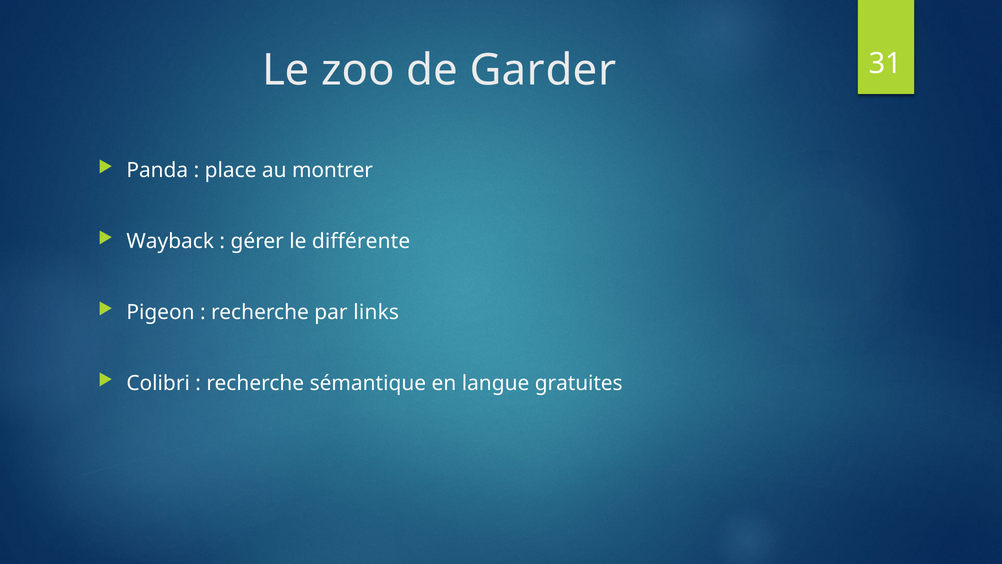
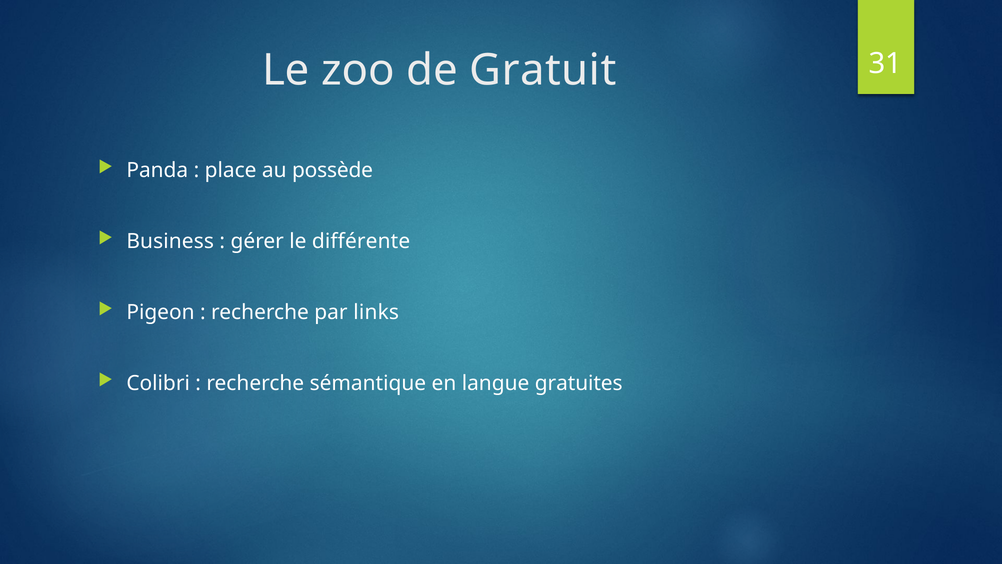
Garder: Garder -> Gratuit
montrer: montrer -> possède
Wayback: Wayback -> Business
